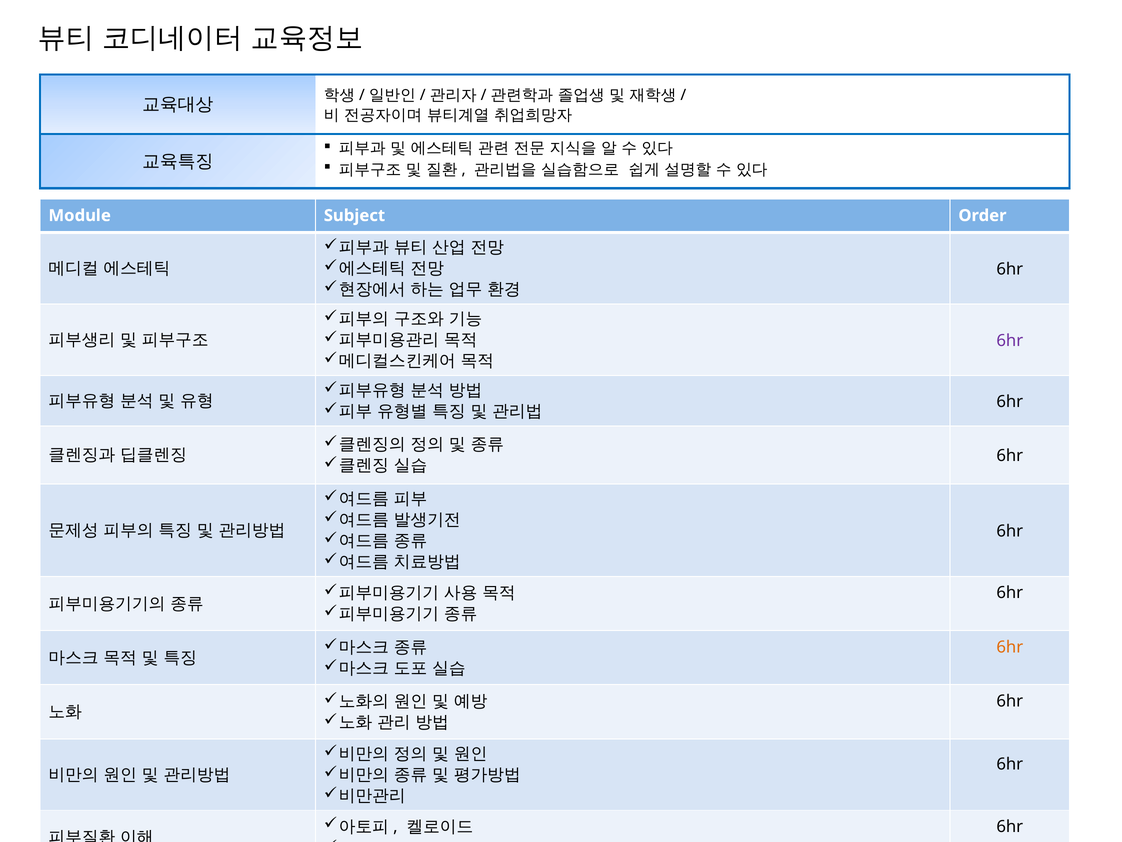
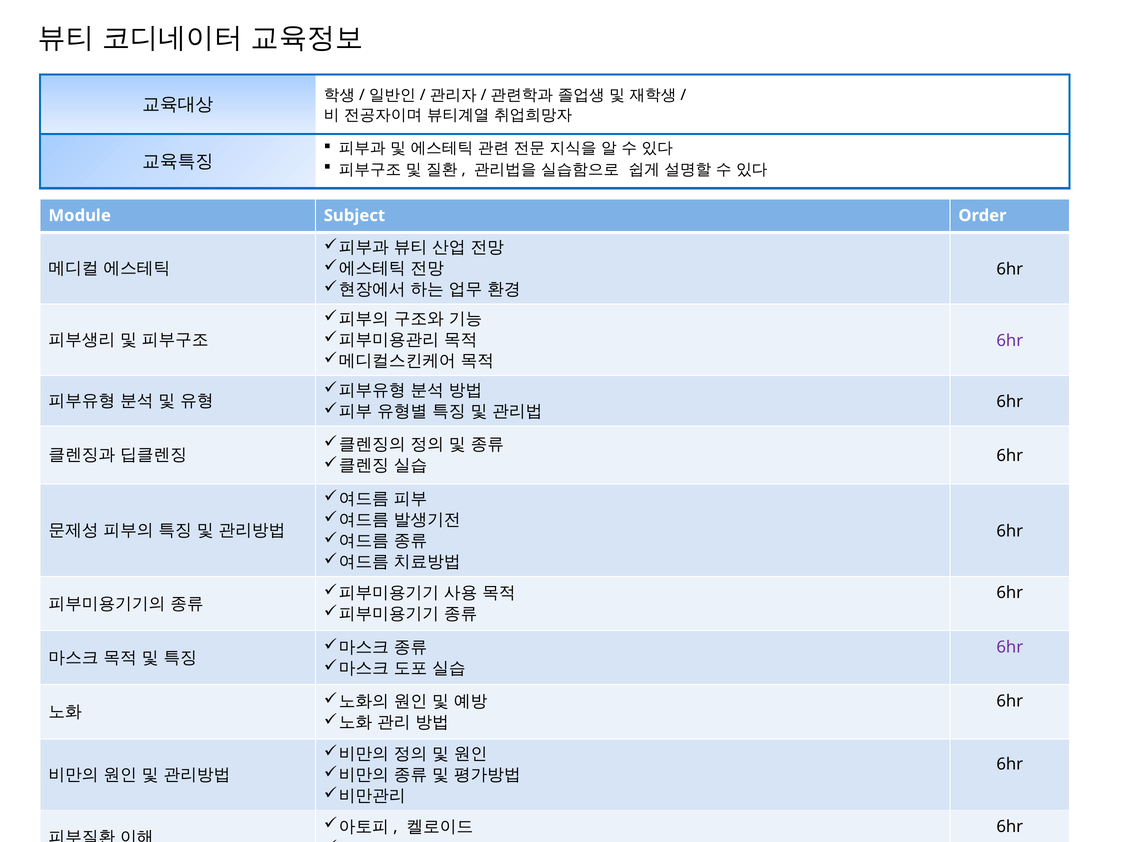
6hr at (1010, 647) colour: orange -> purple
